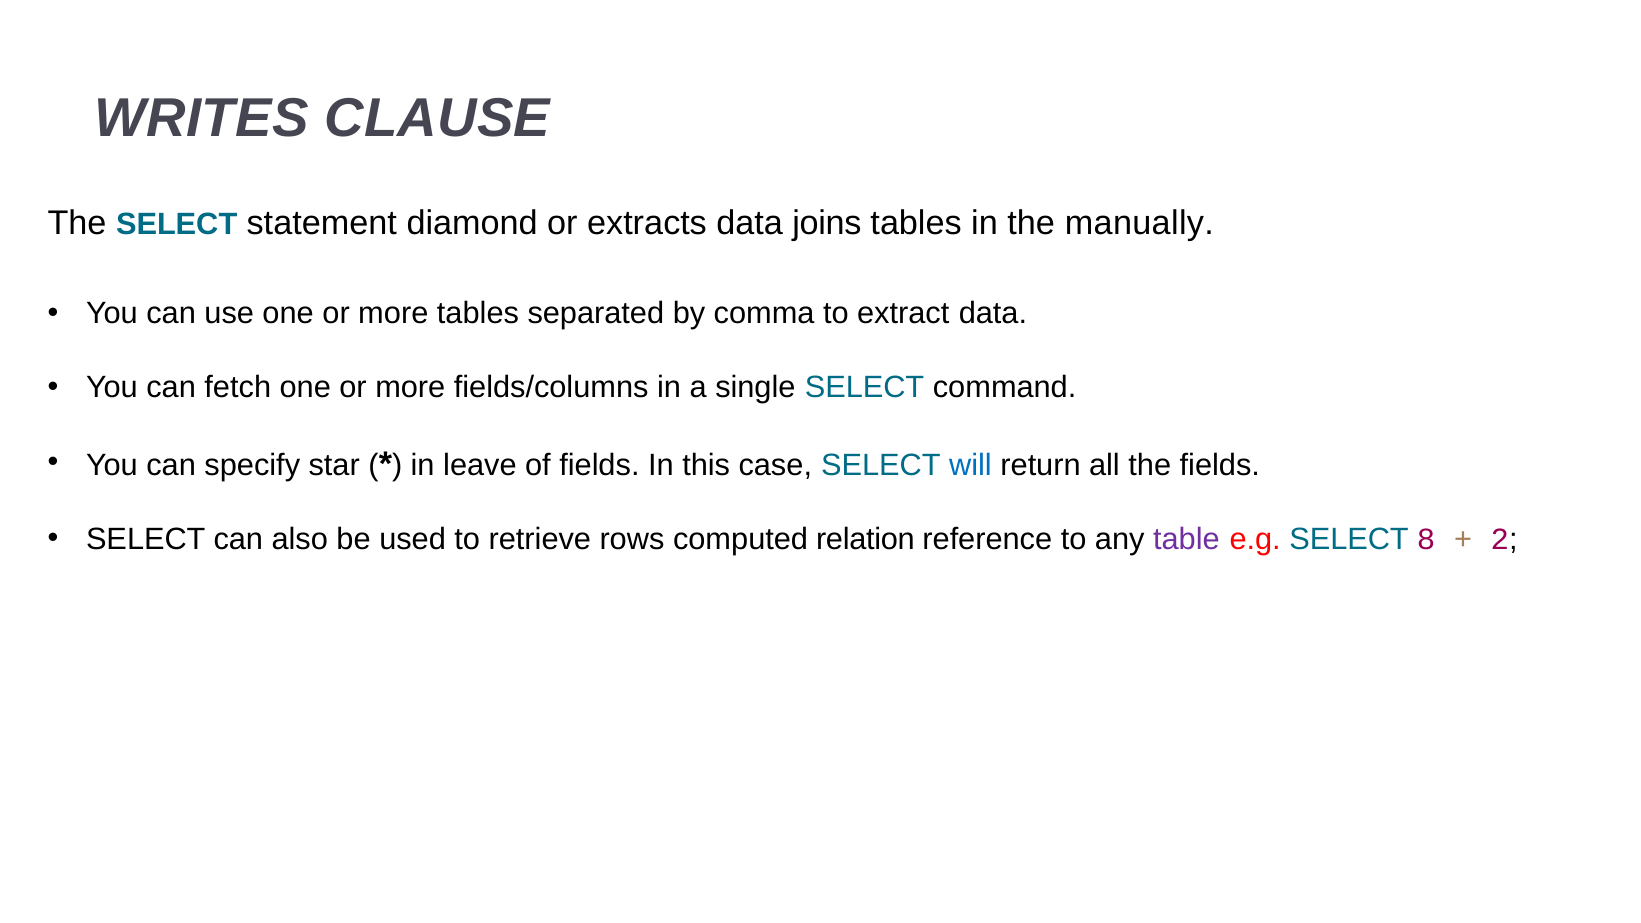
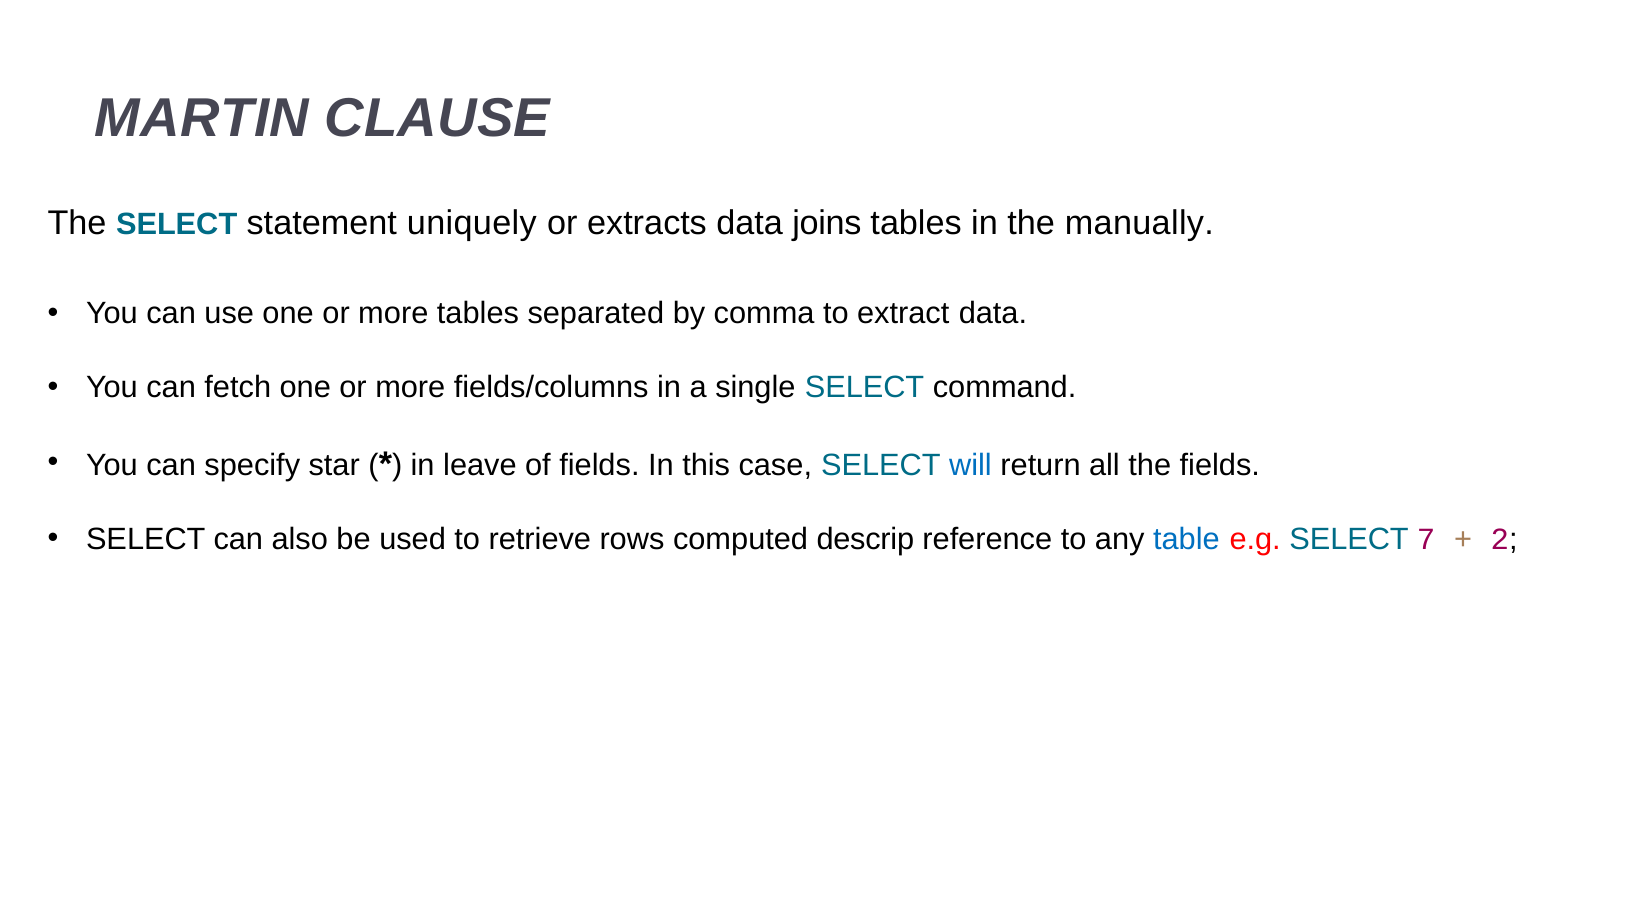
WRITES: WRITES -> MARTIN
diamond: diamond -> uniquely
relation: relation -> descrip
table colour: purple -> blue
8: 8 -> 7
